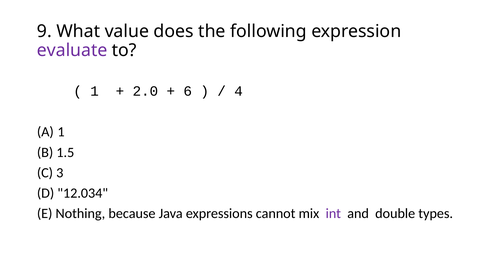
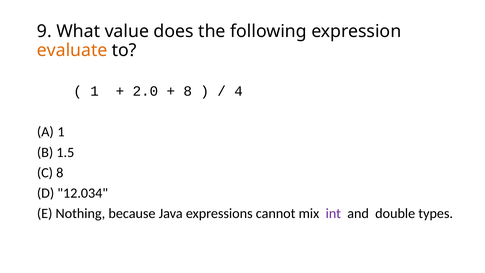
evaluate colour: purple -> orange
6 at (188, 91): 6 -> 8
C 3: 3 -> 8
